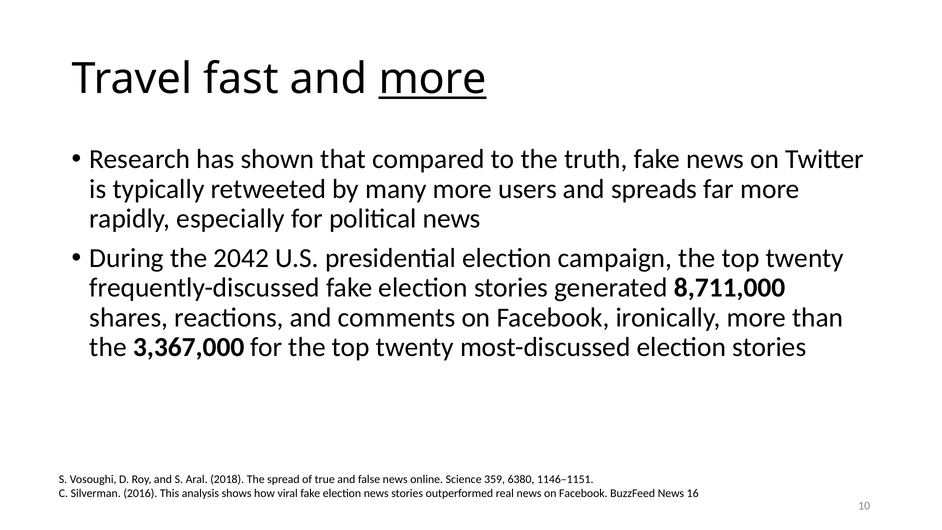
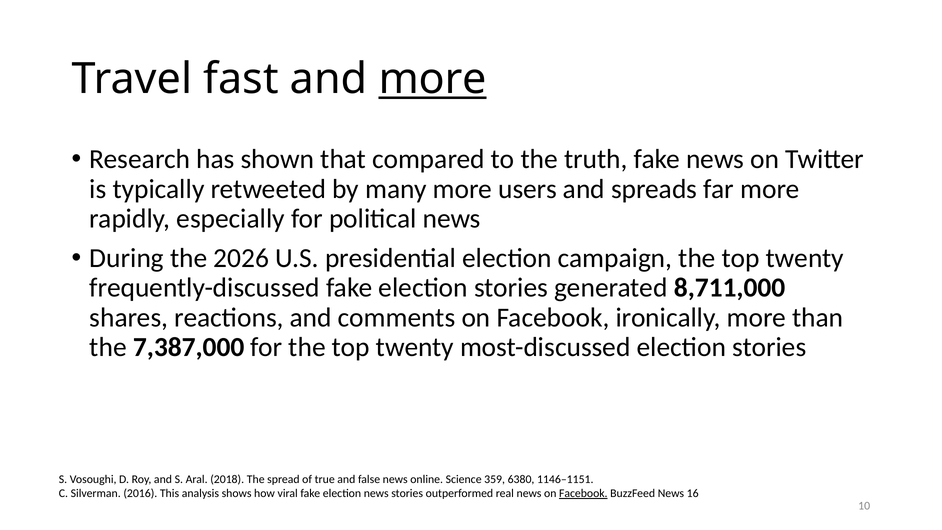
2042: 2042 -> 2026
3,367,000: 3,367,000 -> 7,387,000
Facebook at (583, 493) underline: none -> present
